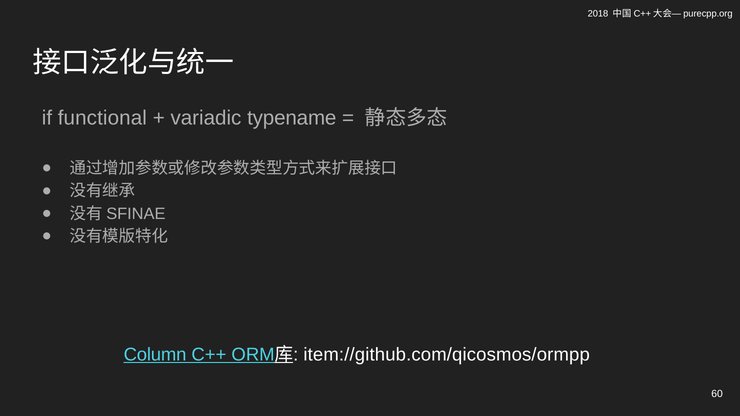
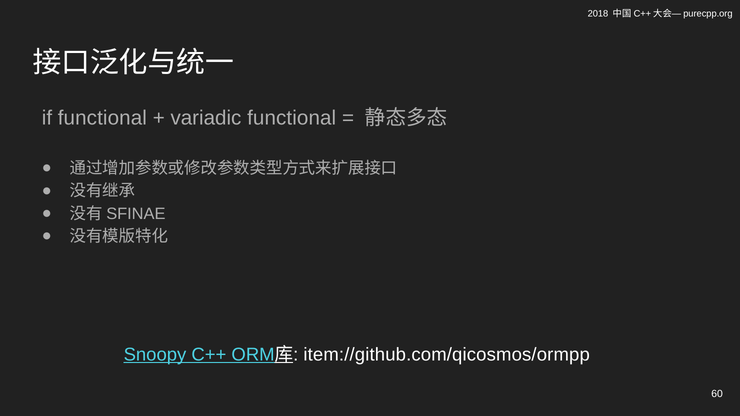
variadic typename: typename -> functional
Column: Column -> Snoopy
